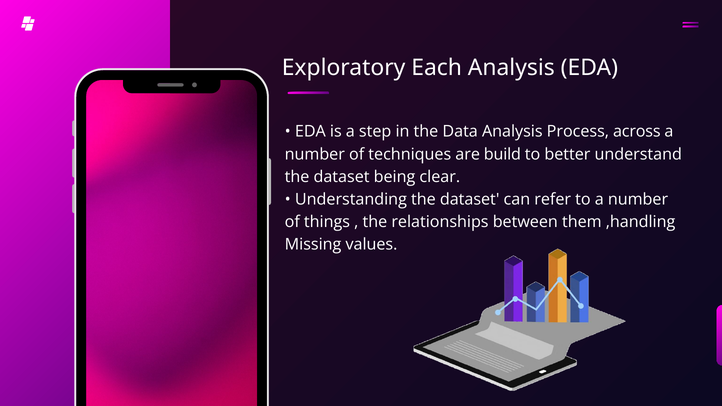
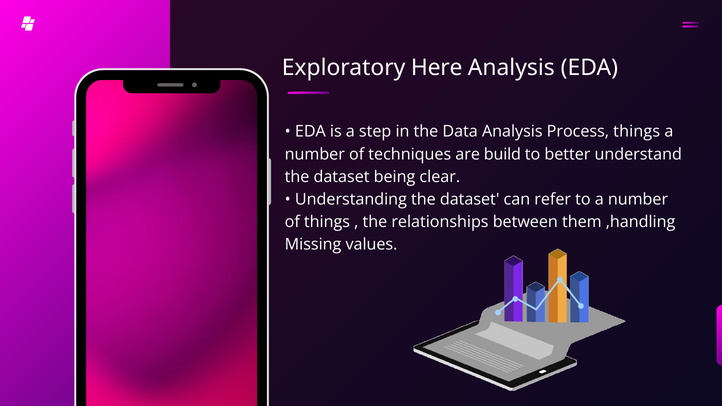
Each: Each -> Here
Process across: across -> things
